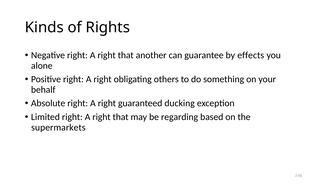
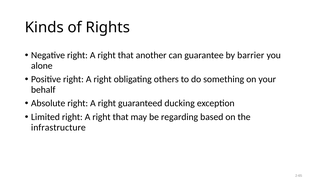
effects: effects -> barrier
supermarkets: supermarkets -> infrastructure
